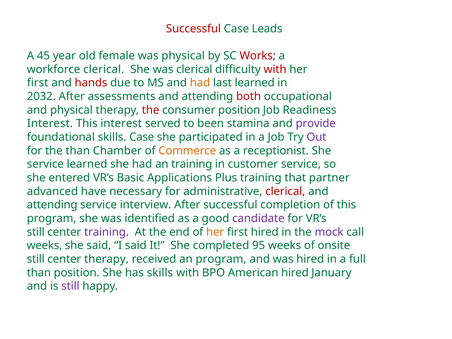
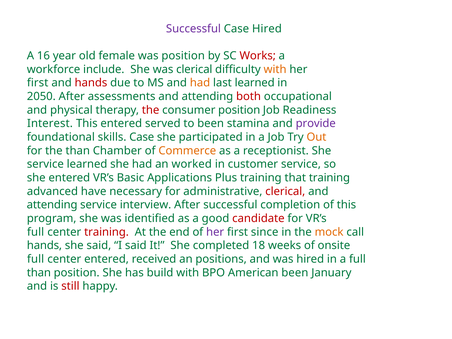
Successful at (193, 29) colour: red -> purple
Case Leads: Leads -> Hired
45: 45 -> 16
was physical: physical -> position
workforce clerical: clerical -> include
with at (275, 69) colour: red -> orange
2032: 2032 -> 2050
This interest: interest -> entered
Out colour: purple -> orange
an training: training -> worked
that partner: partner -> training
candidate colour: purple -> red
still at (36, 232): still -> full
training at (106, 232) colour: purple -> red
her at (215, 232) colour: orange -> purple
first hired: hired -> since
mock colour: purple -> orange
weeks at (44, 246): weeks -> hands
95: 95 -> 18
still at (36, 259): still -> full
center therapy: therapy -> entered
an program: program -> positions
has skills: skills -> build
American hired: hired -> been
still at (70, 286) colour: purple -> red
